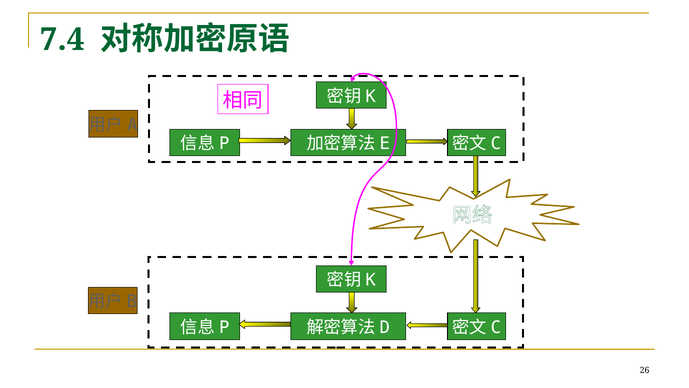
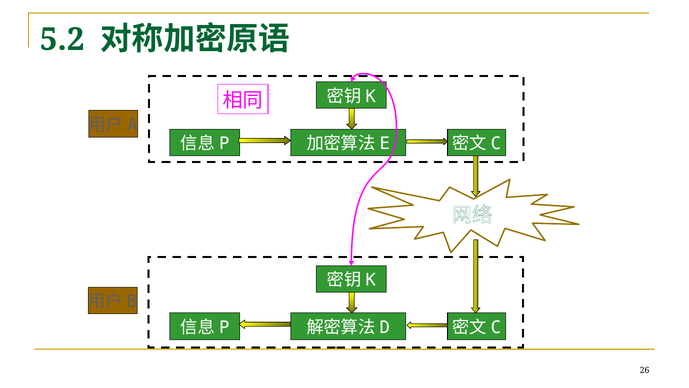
7.4: 7.4 -> 5.2
